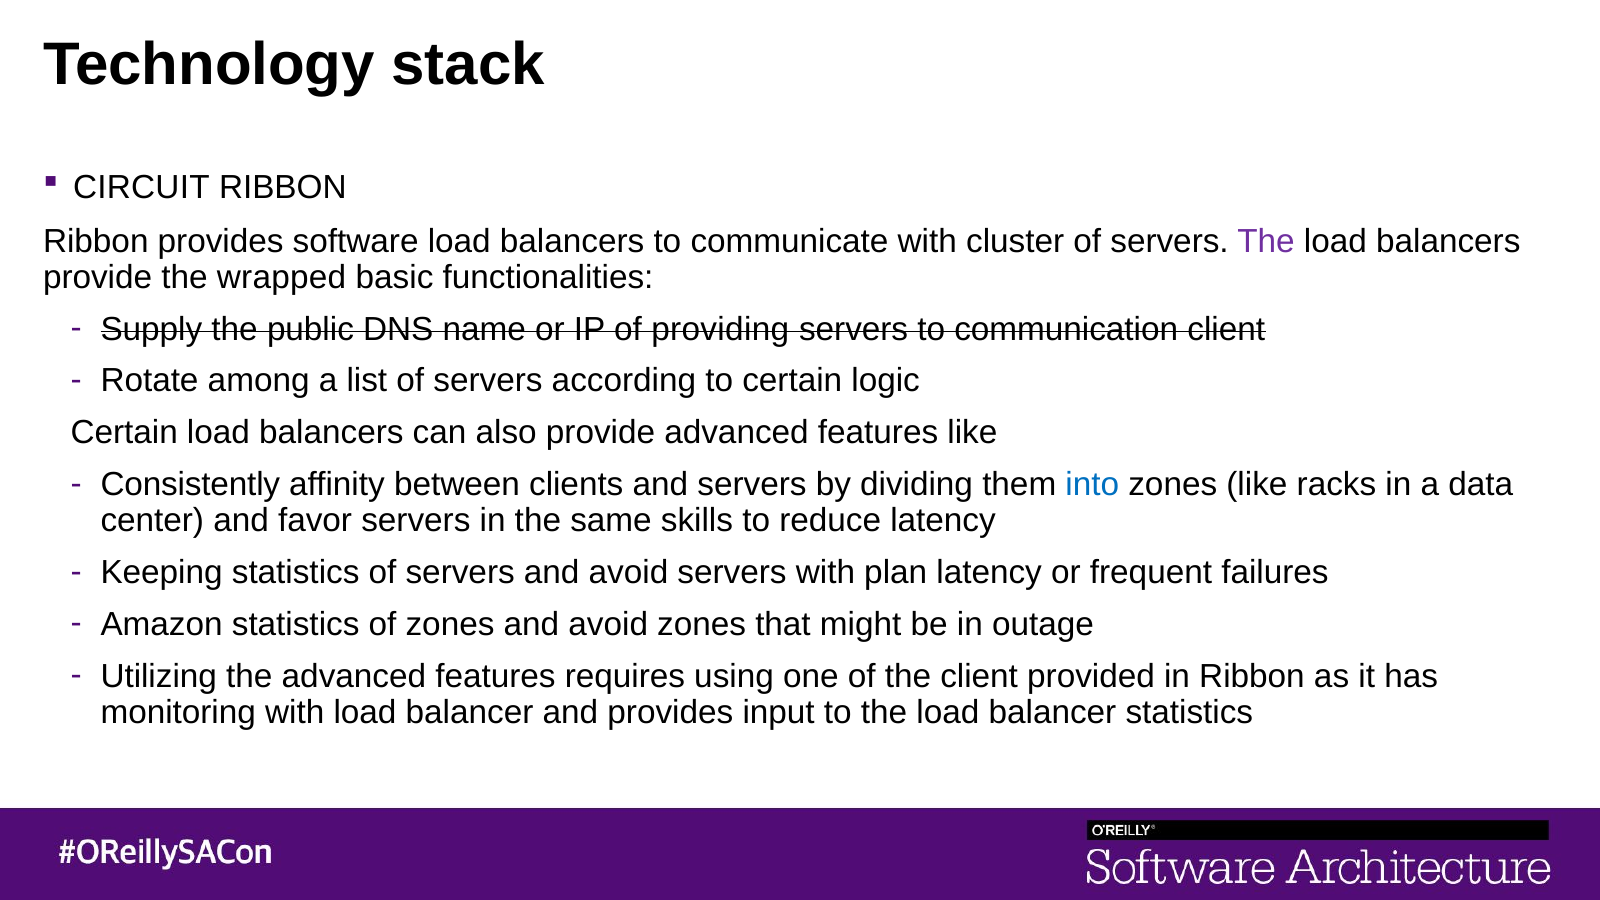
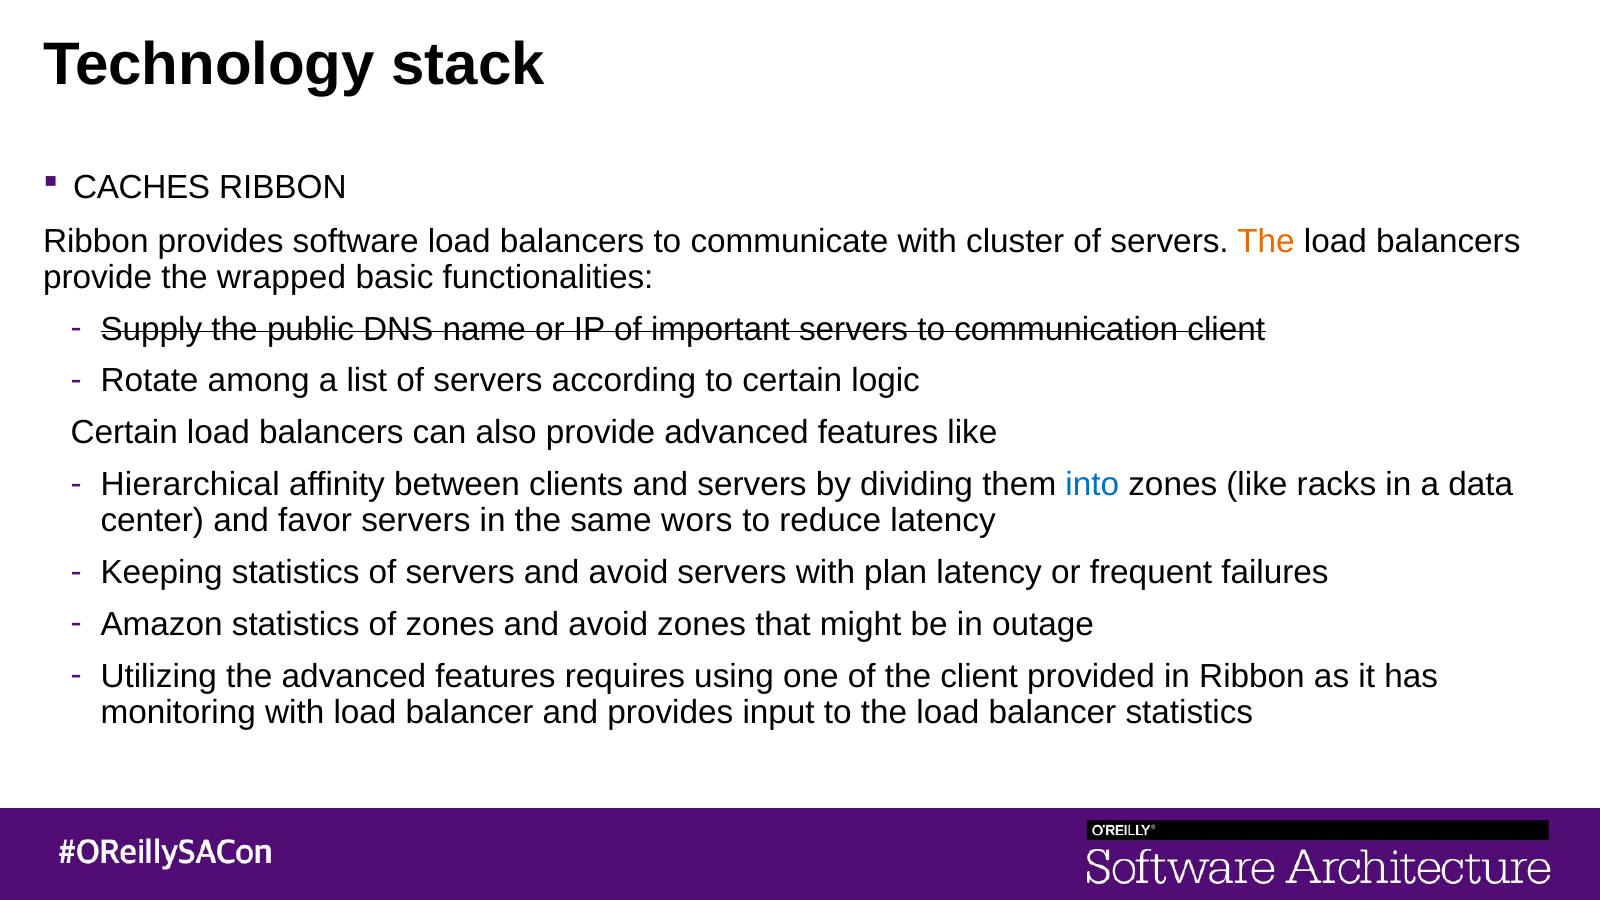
CIRCUIT: CIRCUIT -> CACHES
The at (1266, 241) colour: purple -> orange
providing: providing -> important
Consistently: Consistently -> Hierarchical
skills: skills -> wors
